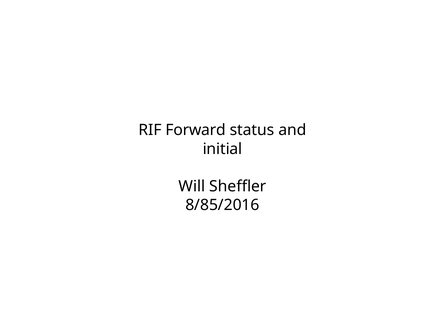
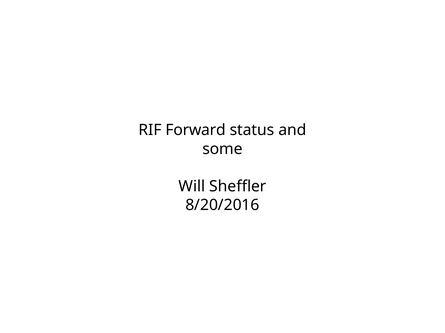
initial: initial -> some
8/85/2016: 8/85/2016 -> 8/20/2016
